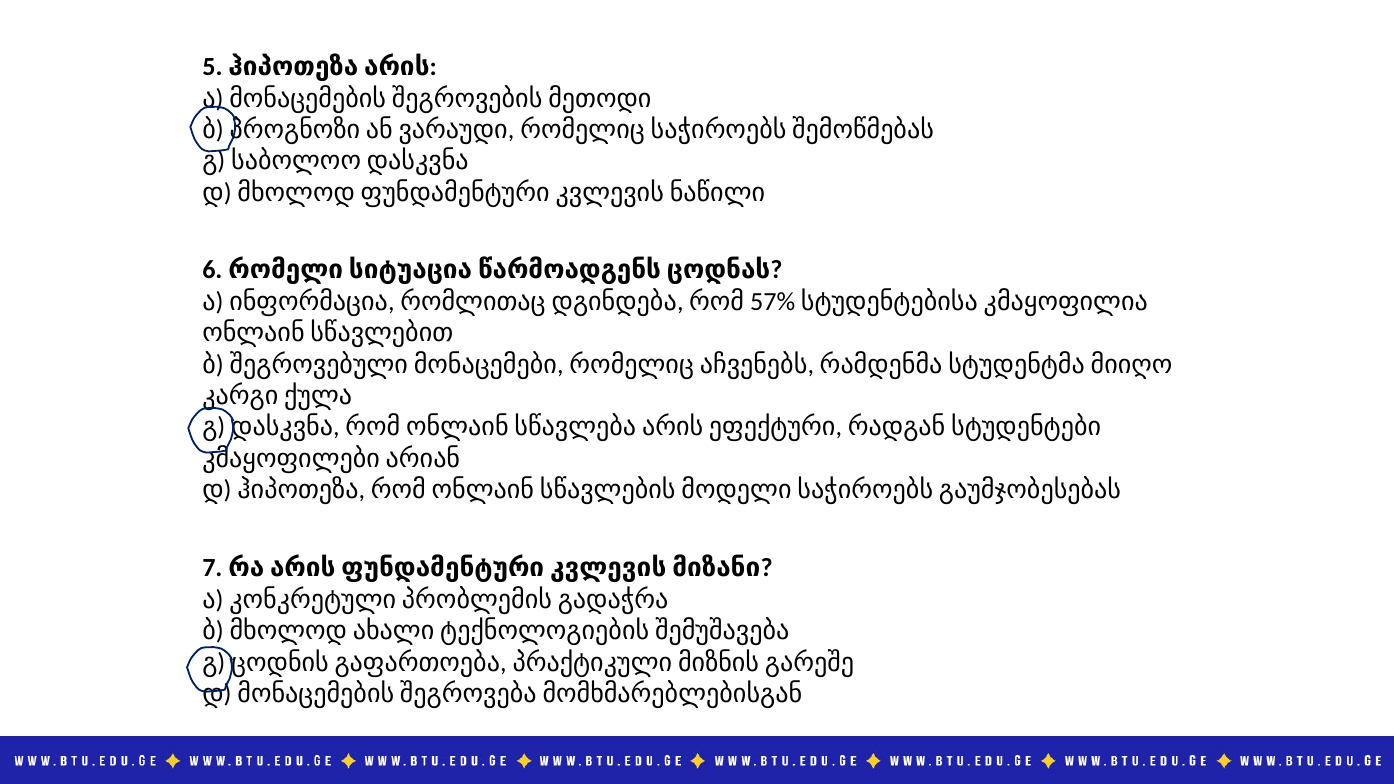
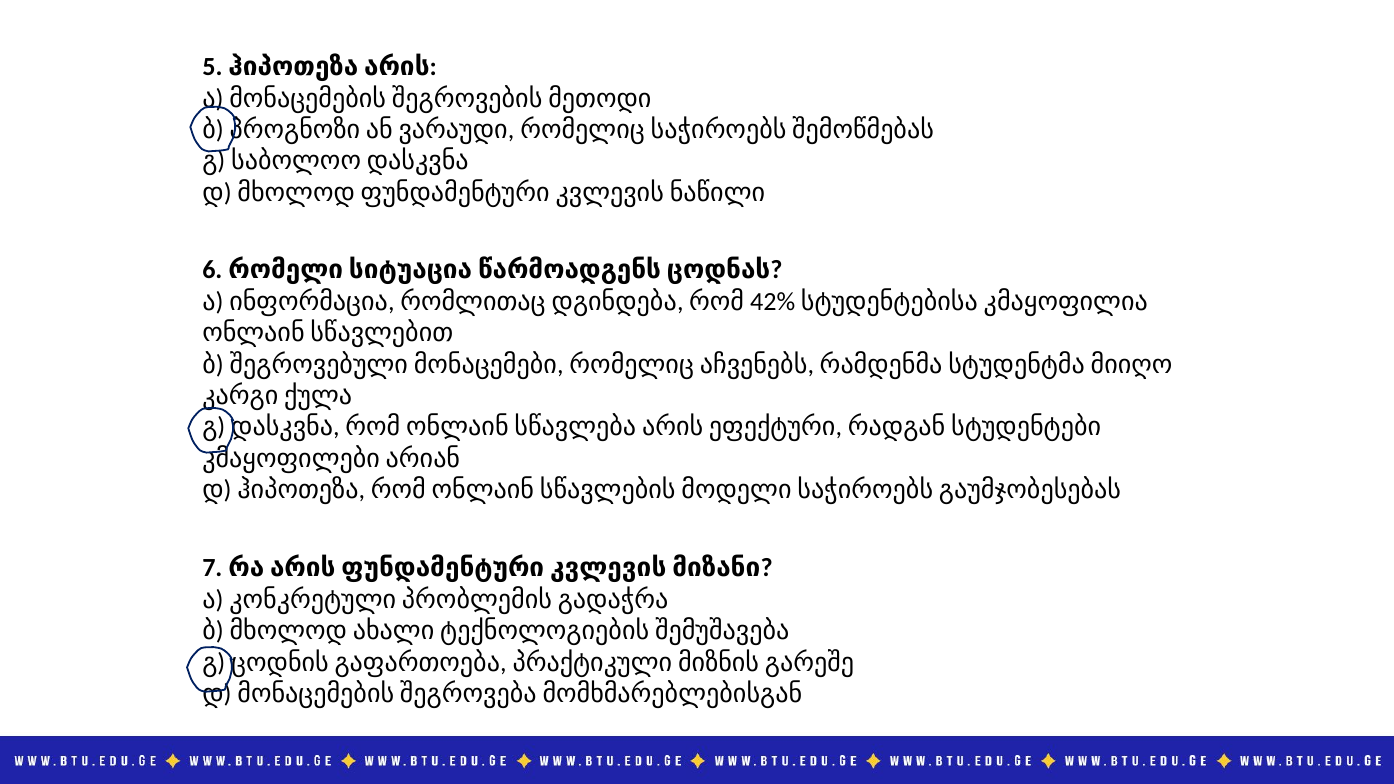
57%: 57% -> 42%
